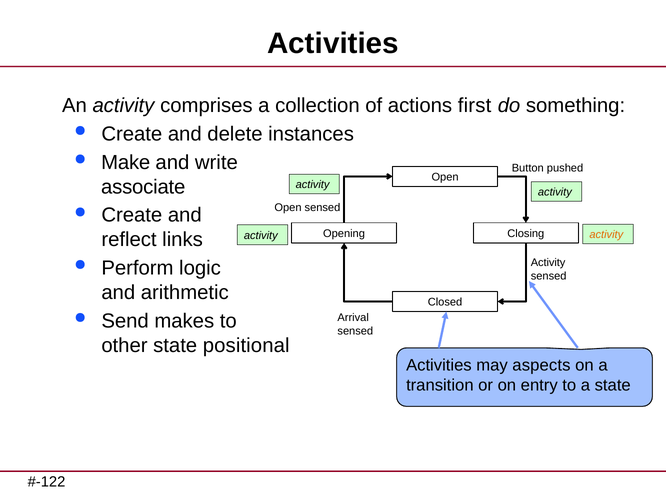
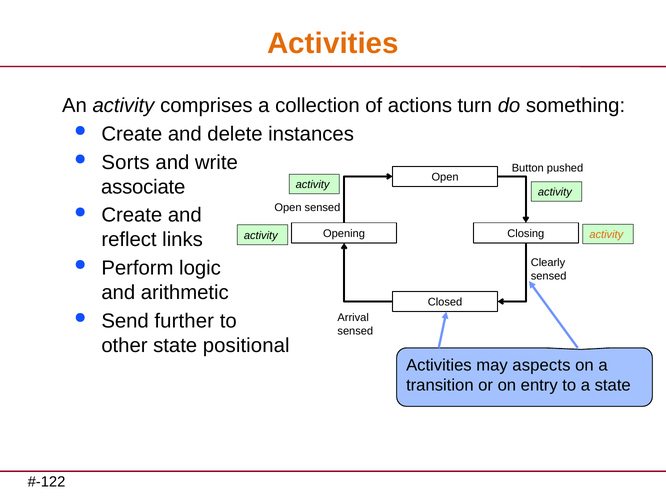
Activities at (333, 44) colour: black -> orange
first: first -> turn
Make: Make -> Sorts
Activity at (548, 263): Activity -> Clearly
makes: makes -> further
